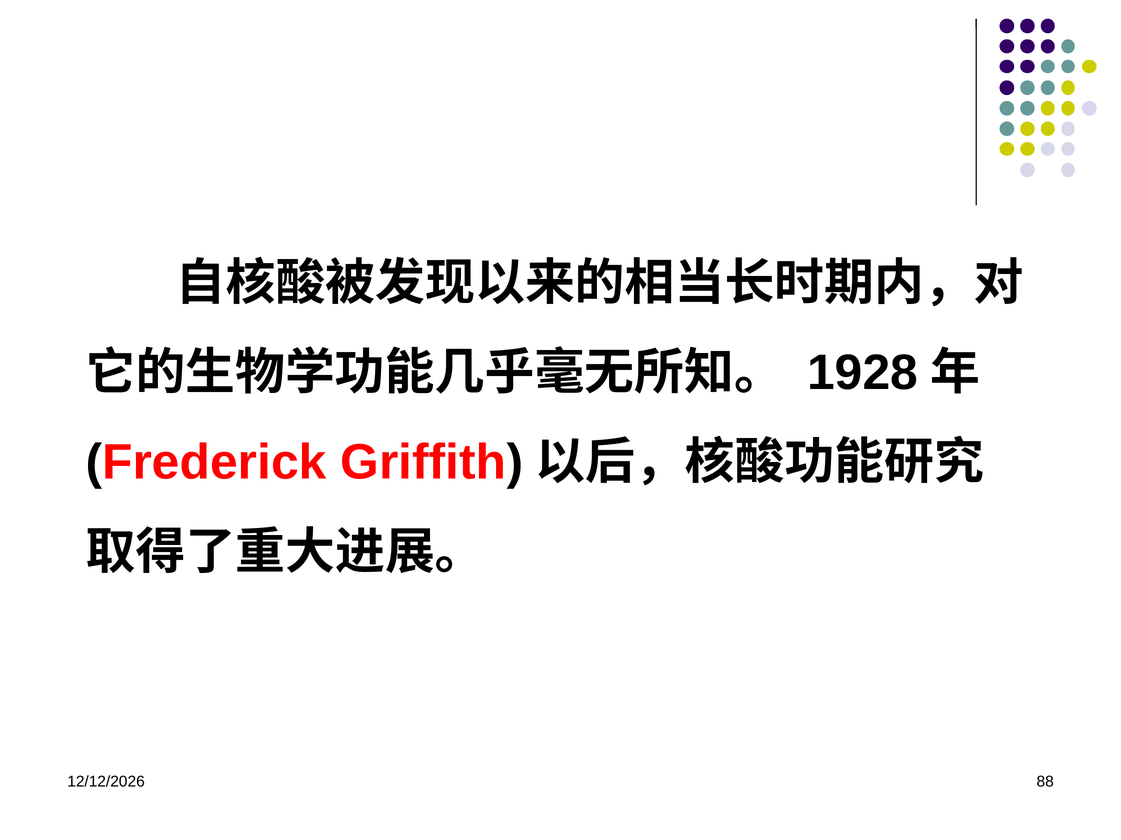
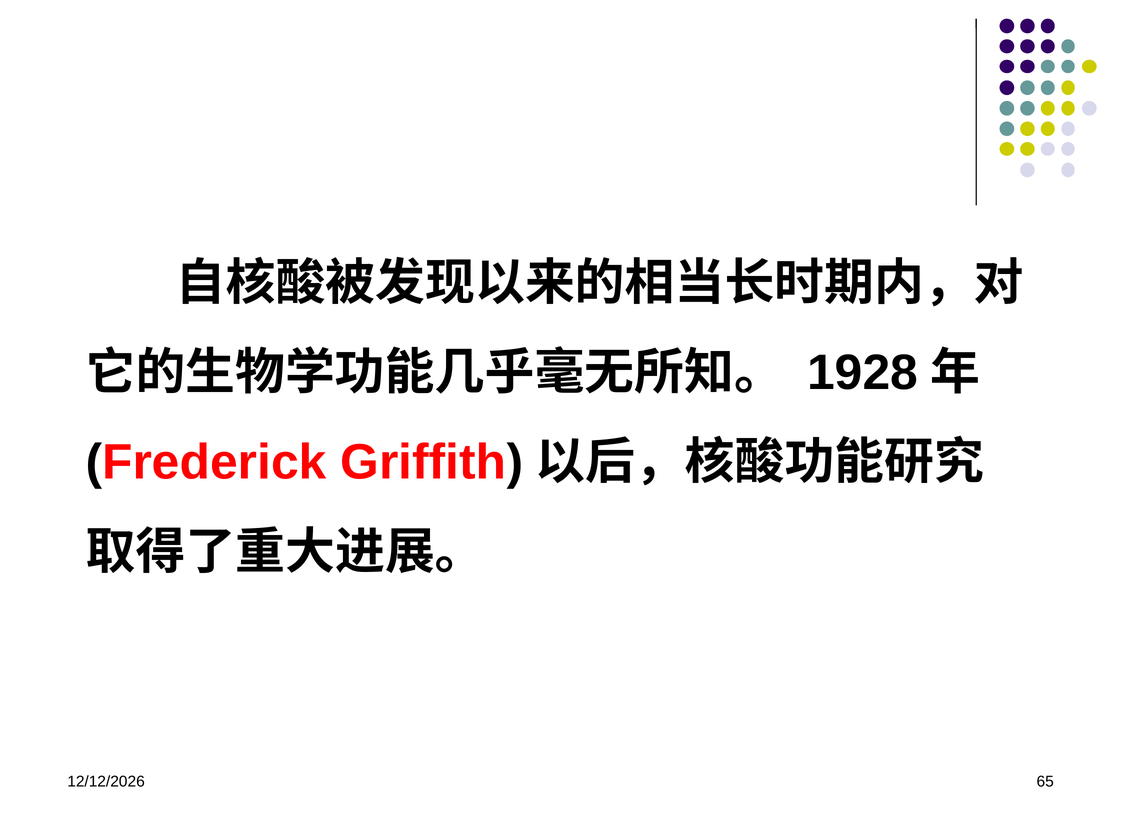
88: 88 -> 65
